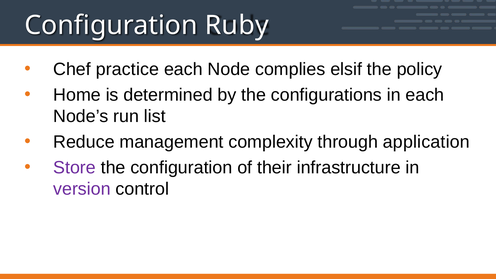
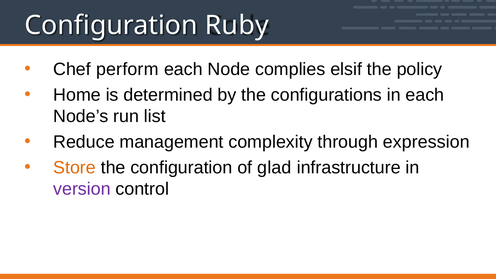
practice: practice -> perform
application: application -> expression
Store colour: purple -> orange
their: their -> glad
